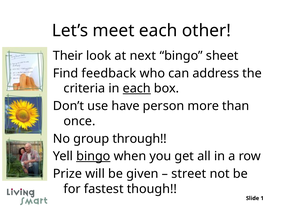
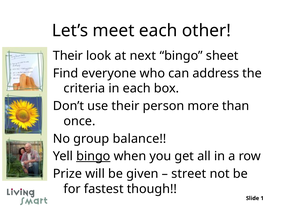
feedback: feedback -> everyone
each at (137, 88) underline: present -> none
use have: have -> their
through: through -> balance
